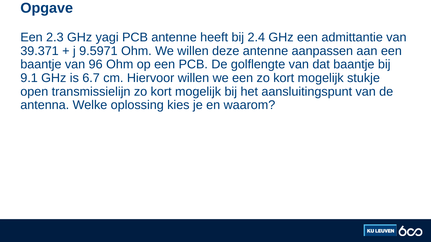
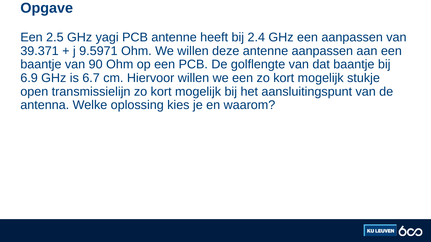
2.3: 2.3 -> 2.5
een admittantie: admittantie -> aanpassen
96: 96 -> 90
9.1: 9.1 -> 6.9
